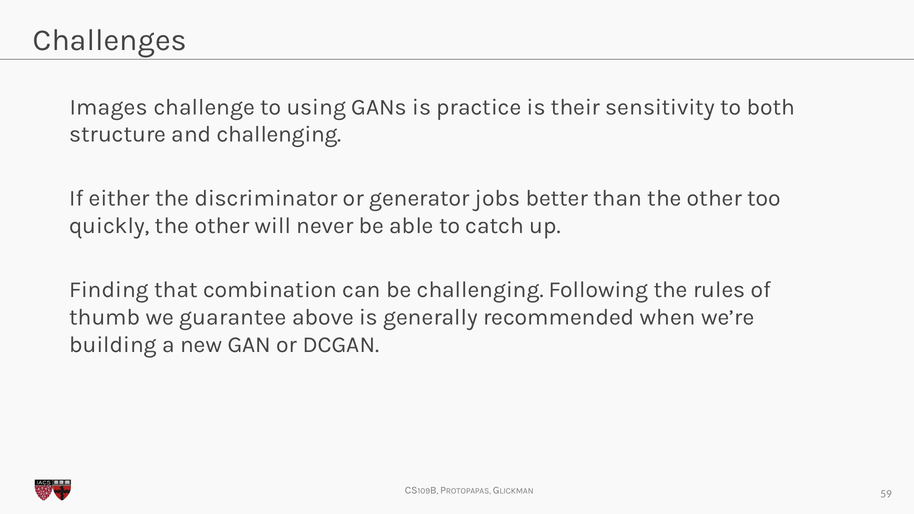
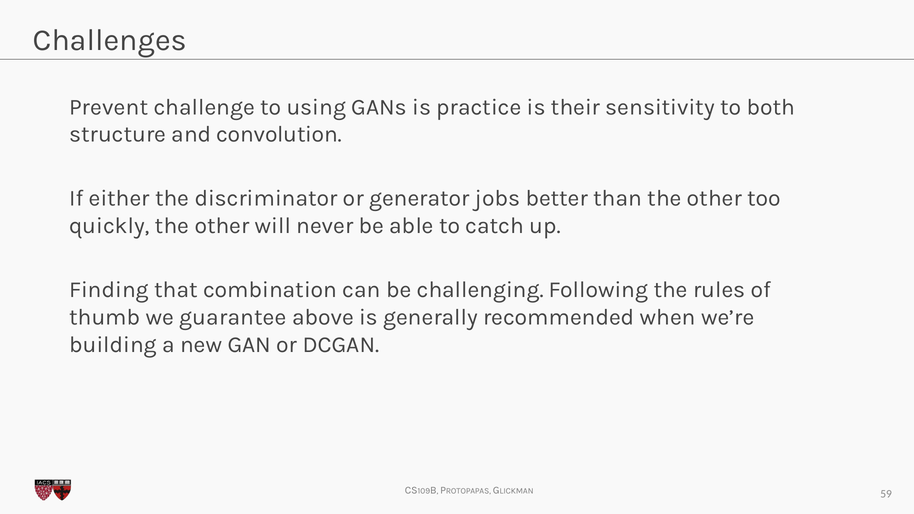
Images: Images -> Prevent
and challenging: challenging -> convolution
